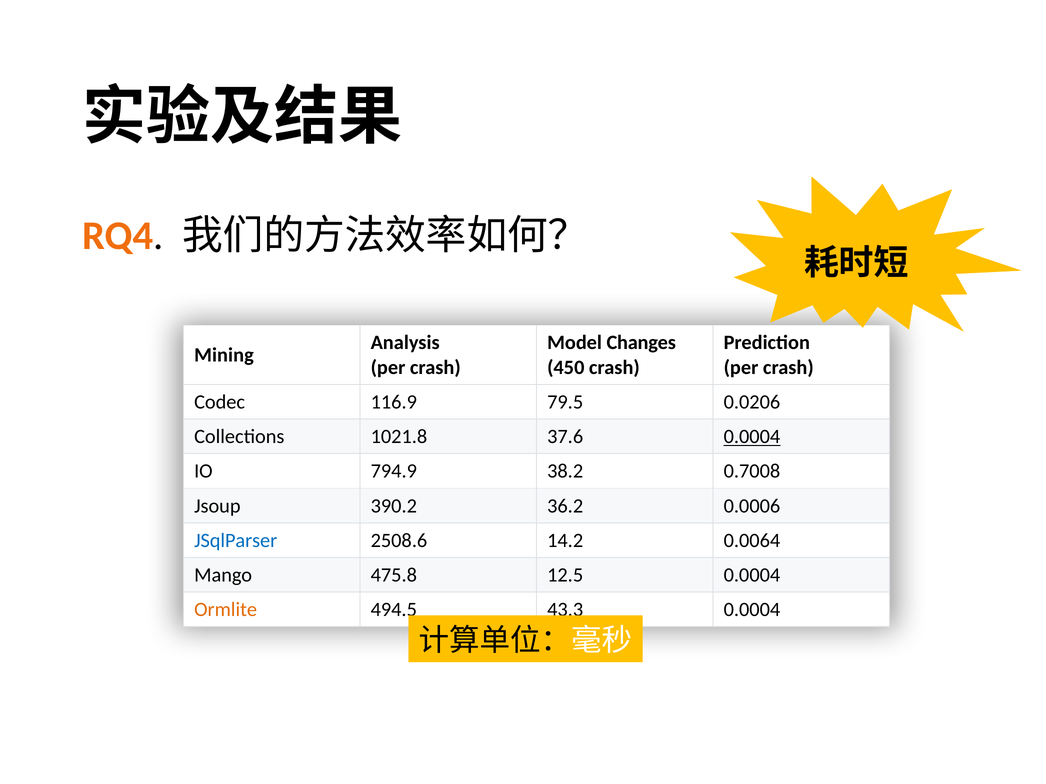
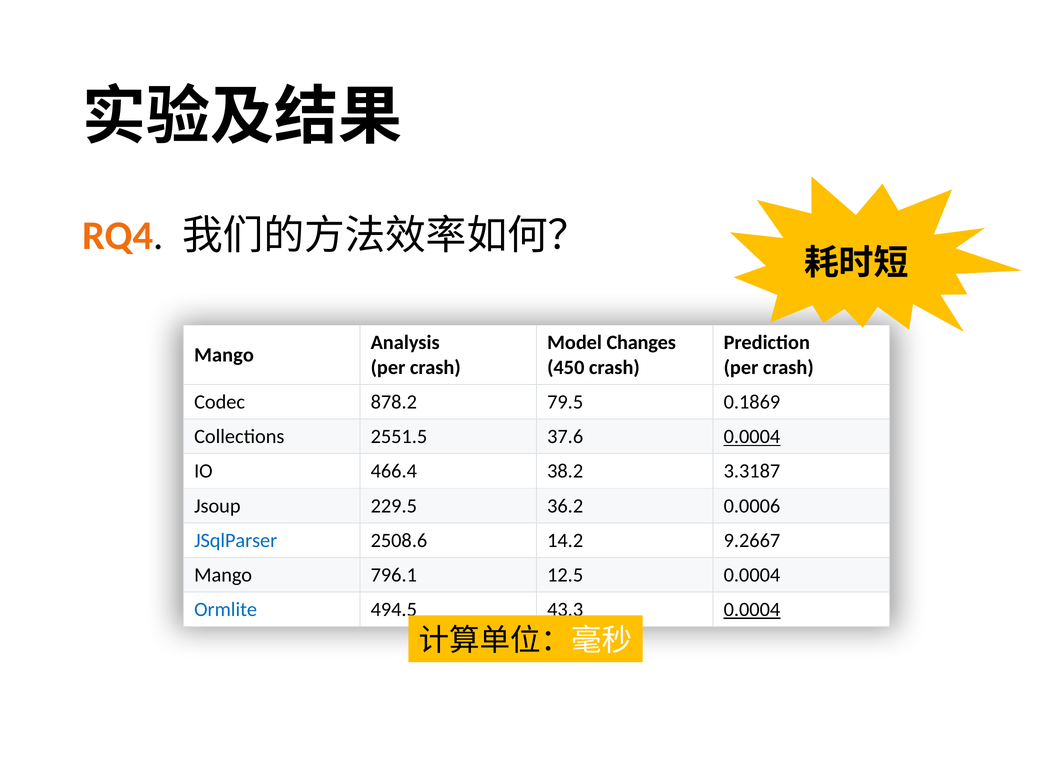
Mining at (224, 355): Mining -> Mango
116.9: 116.9 -> 878.2
0.0206: 0.0206 -> 0.1869
1021.8: 1021.8 -> 2551.5
794.9: 794.9 -> 466.4
0.7008: 0.7008 -> 3.3187
390.2: 390.2 -> 229.5
0.0064: 0.0064 -> 9.2667
475.8: 475.8 -> 796.1
Ormlite colour: orange -> blue
0.0004 at (752, 610) underline: none -> present
